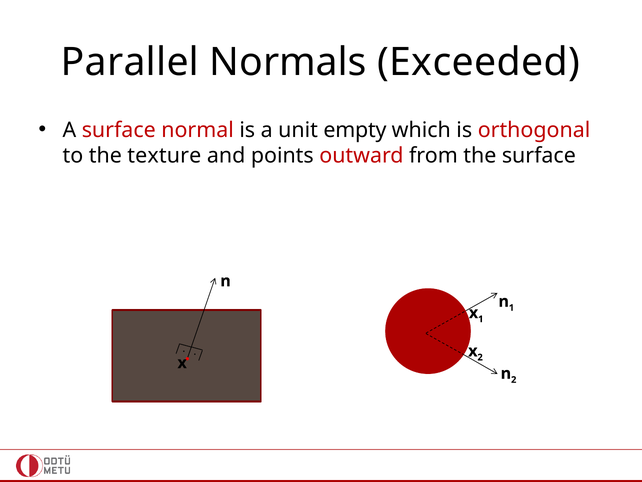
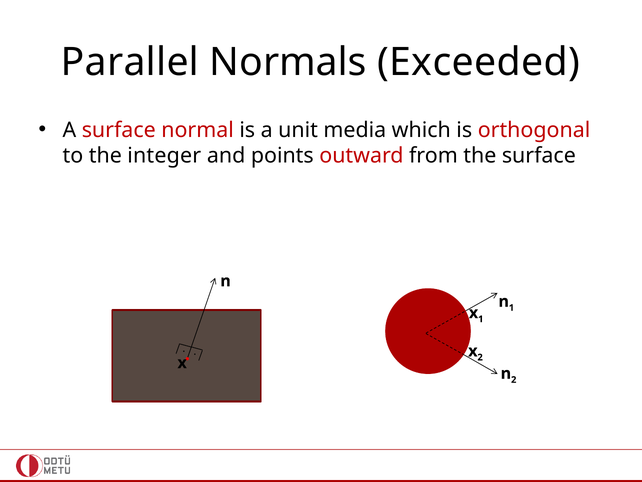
empty: empty -> media
texture: texture -> integer
